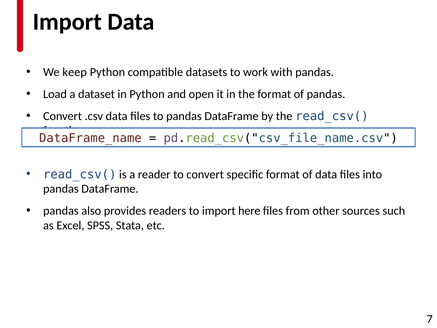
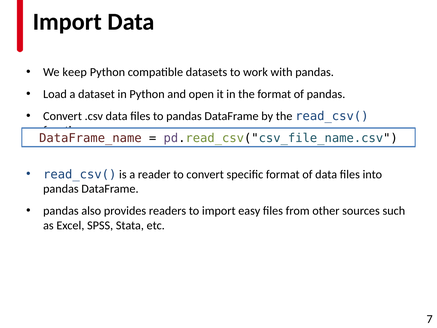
here: here -> easy
